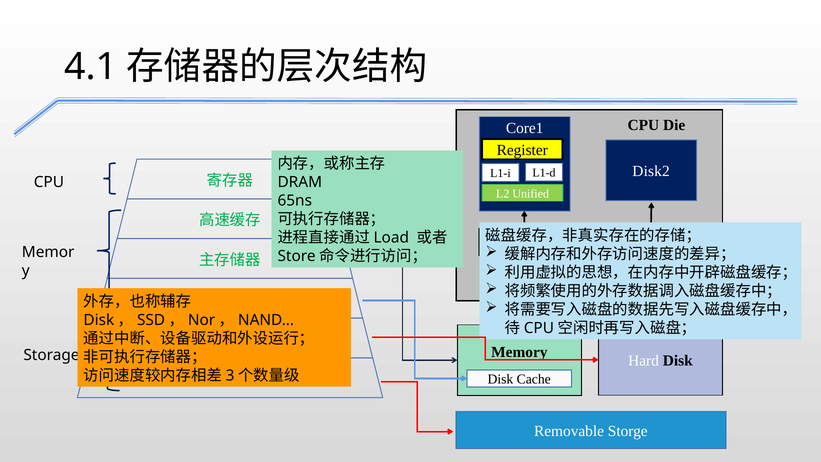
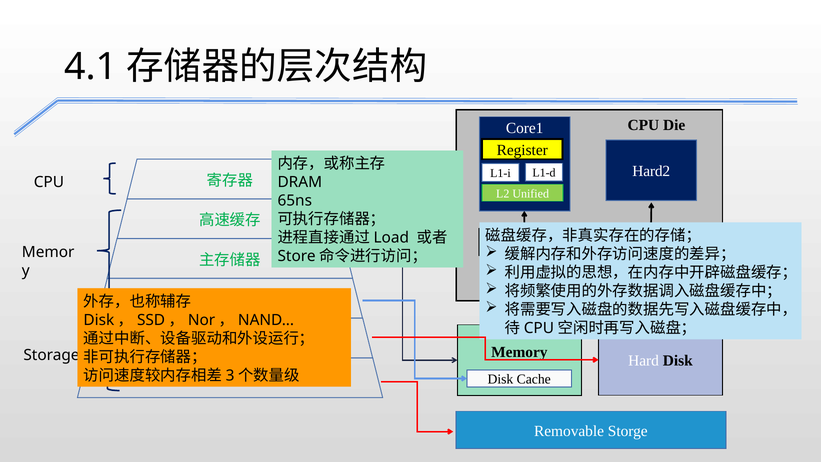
Disk2: Disk2 -> Hard2
